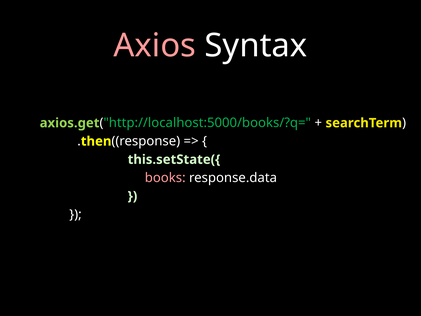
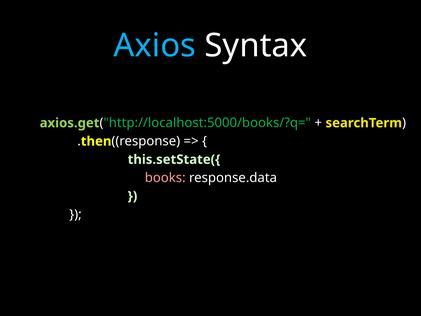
Axios colour: pink -> light blue
